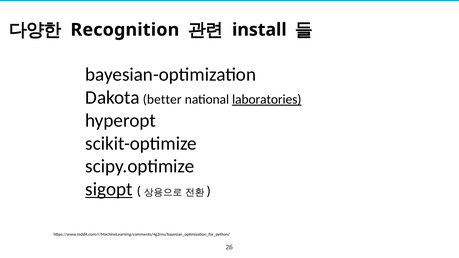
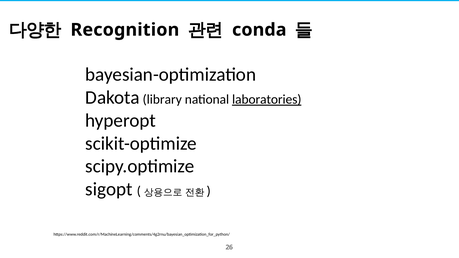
install: install -> conda
better: better -> library
sigopt underline: present -> none
